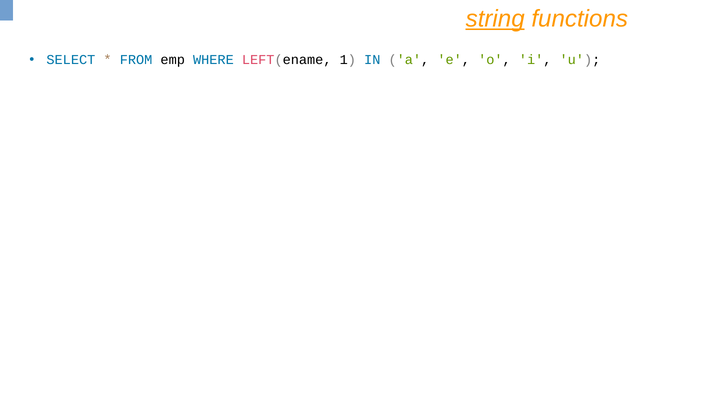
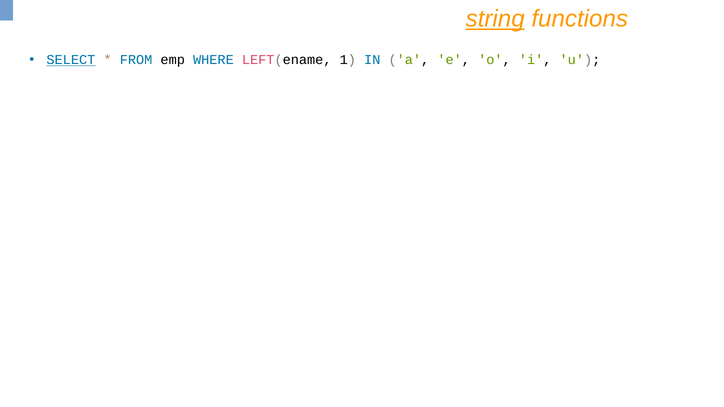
SELECT underline: none -> present
